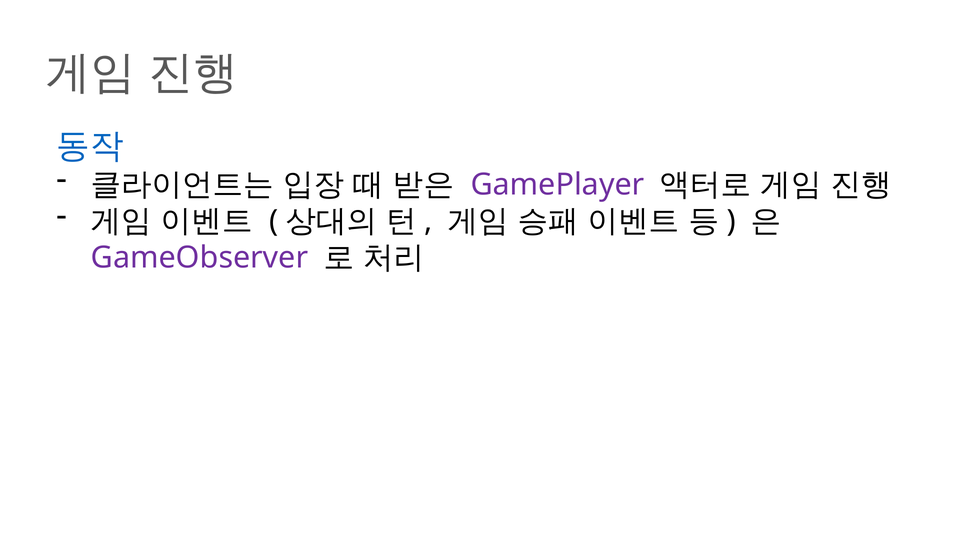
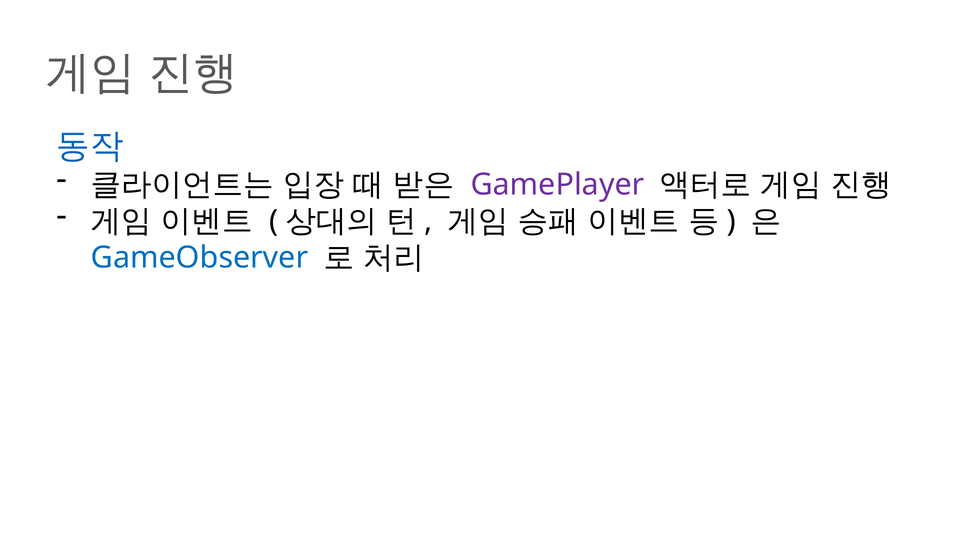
GameObserver colour: purple -> blue
